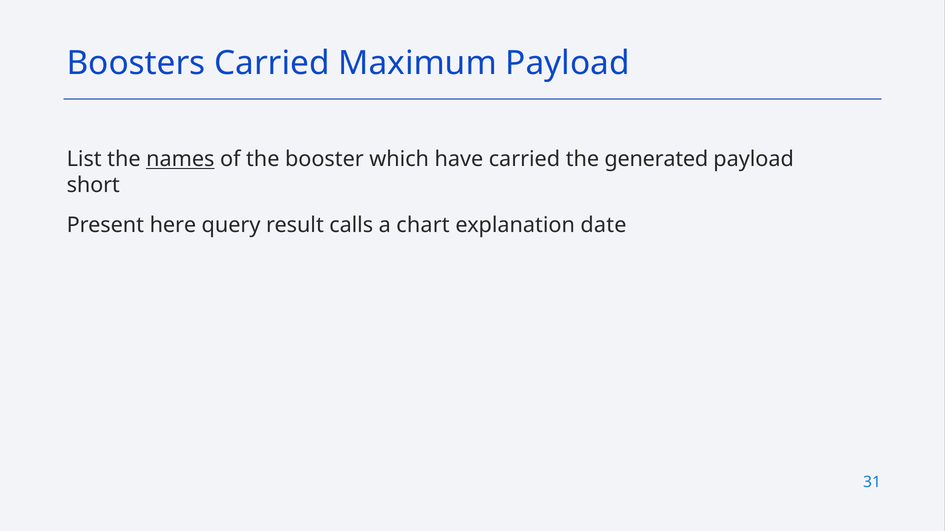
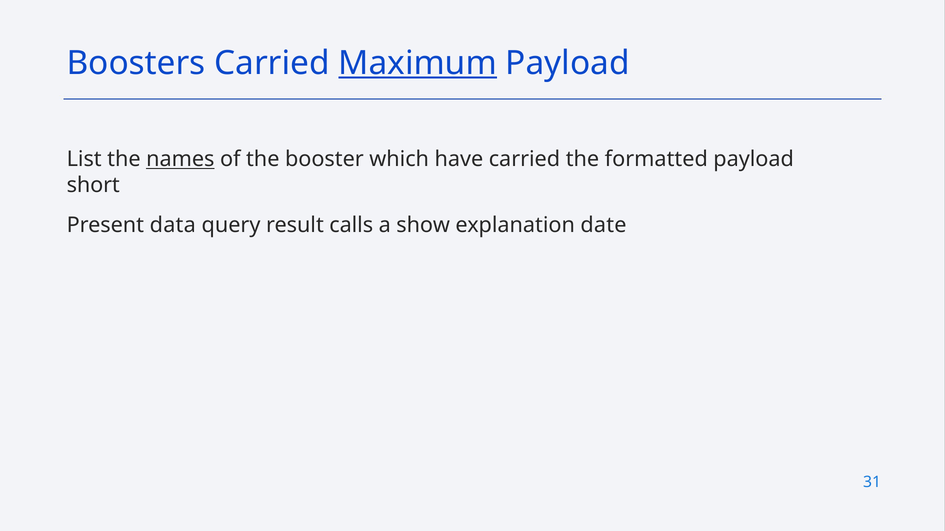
Maximum underline: none -> present
generated: generated -> formatted
here: here -> data
chart: chart -> show
